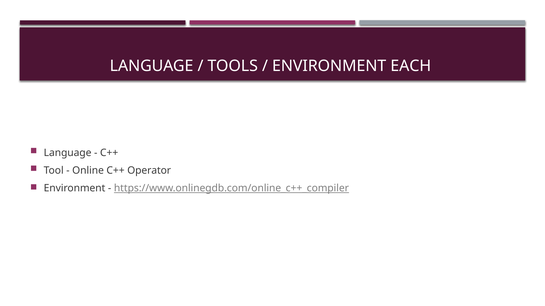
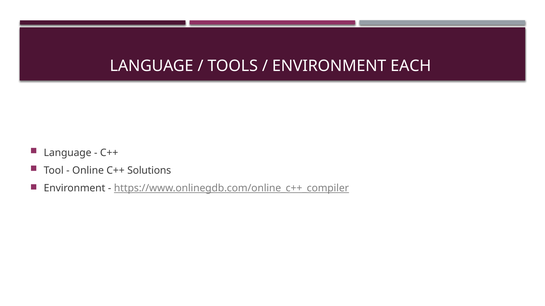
Operator: Operator -> Solutions
